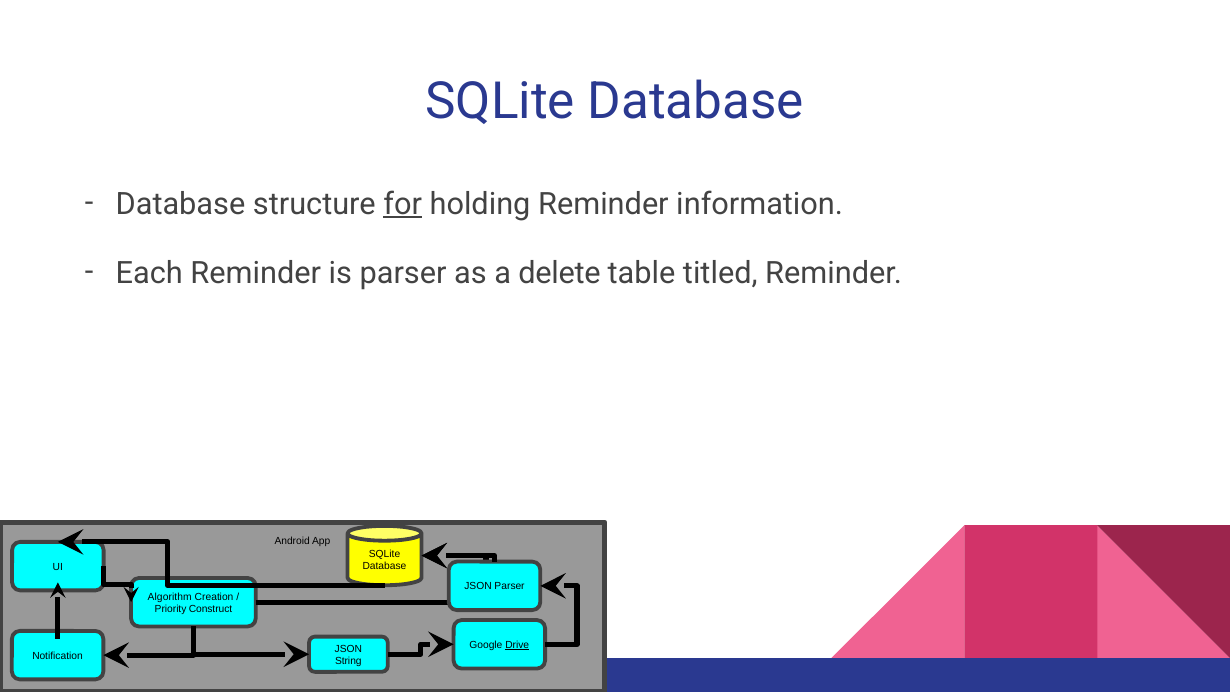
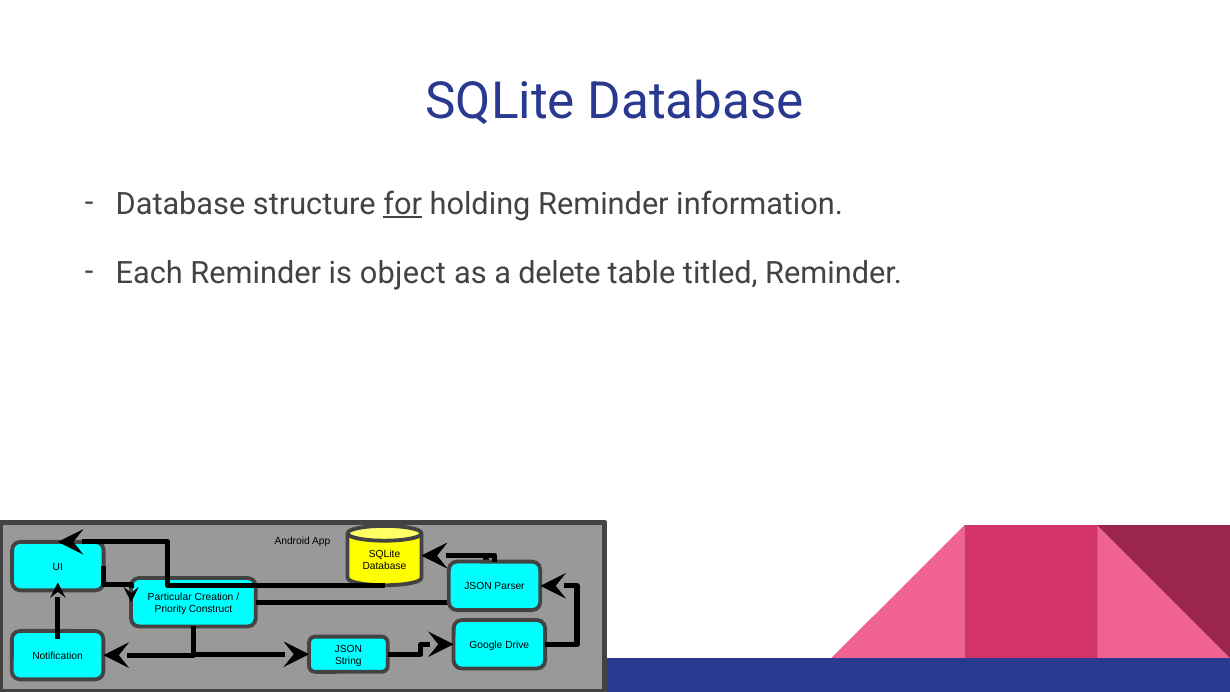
is parser: parser -> object
Algorithm at (170, 597): Algorithm -> Particular
Drive underline: present -> none
